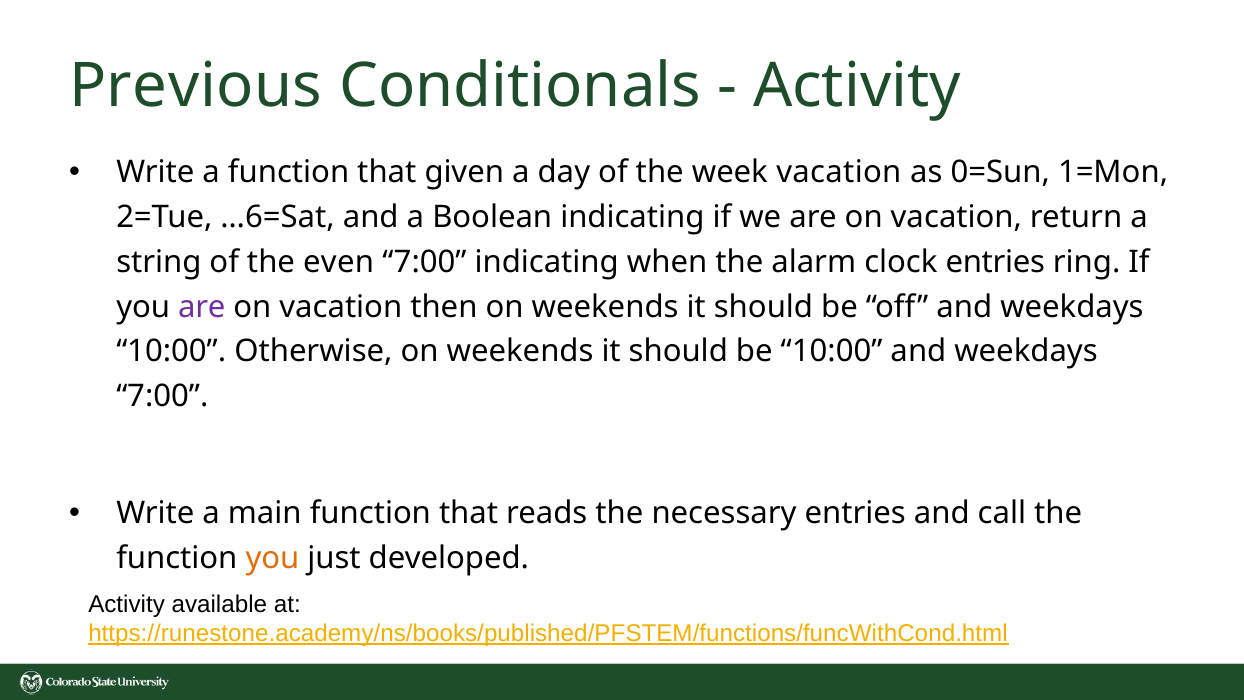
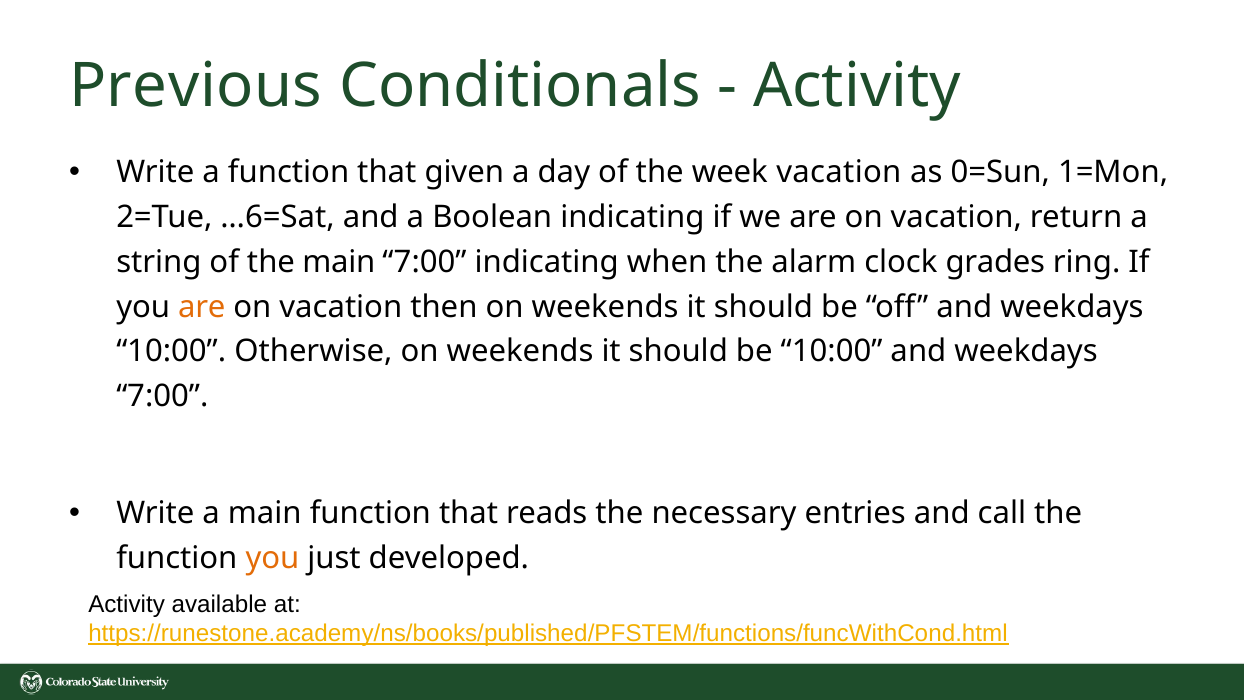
the even: even -> main
clock entries: entries -> grades
are at (202, 307) colour: purple -> orange
